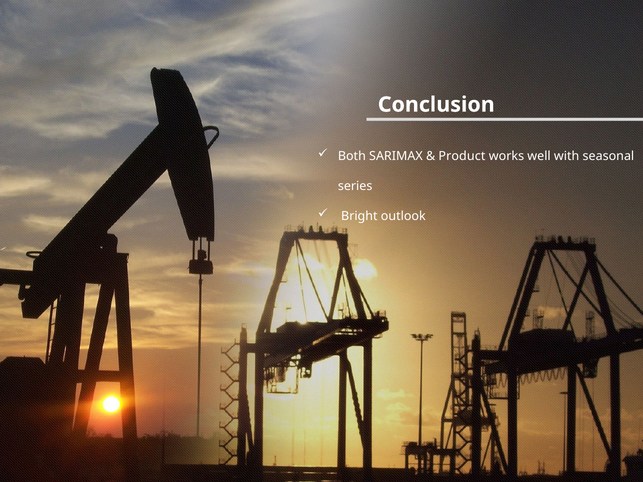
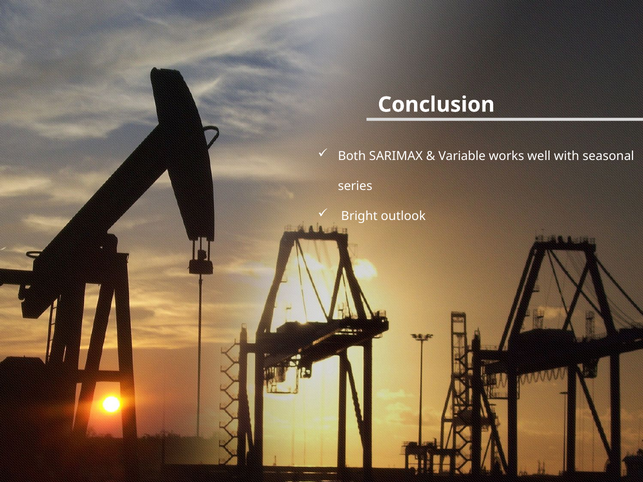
Product: Product -> Variable
